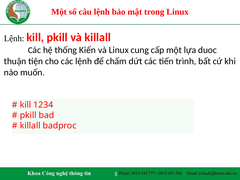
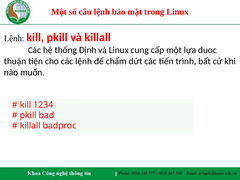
Kiến: Kiến -> Định
